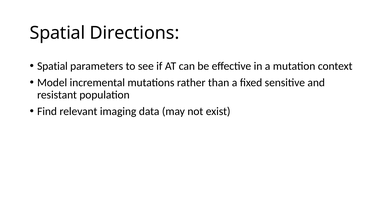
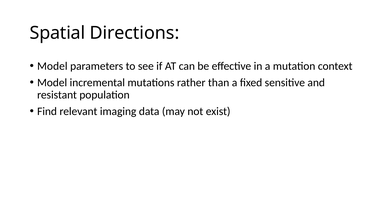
Spatial at (52, 66): Spatial -> Model
